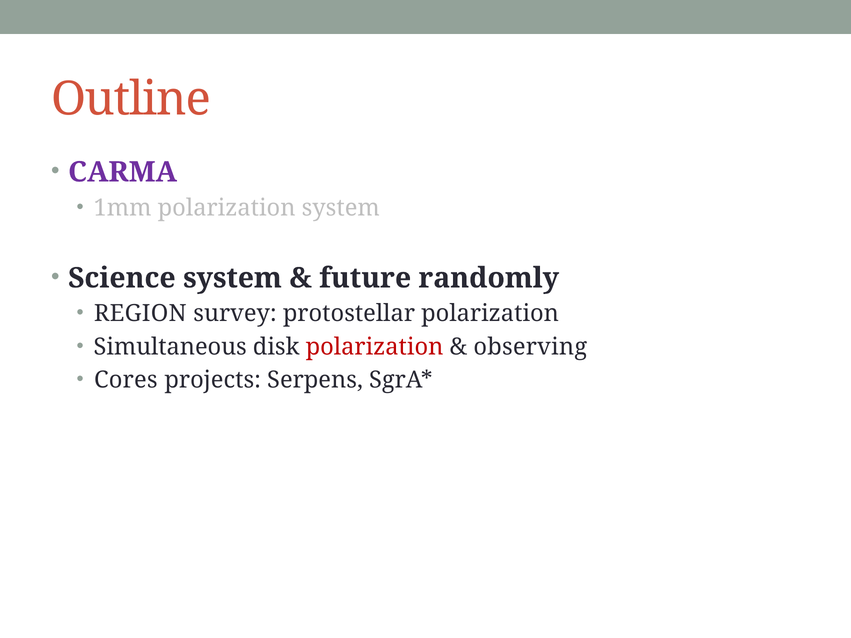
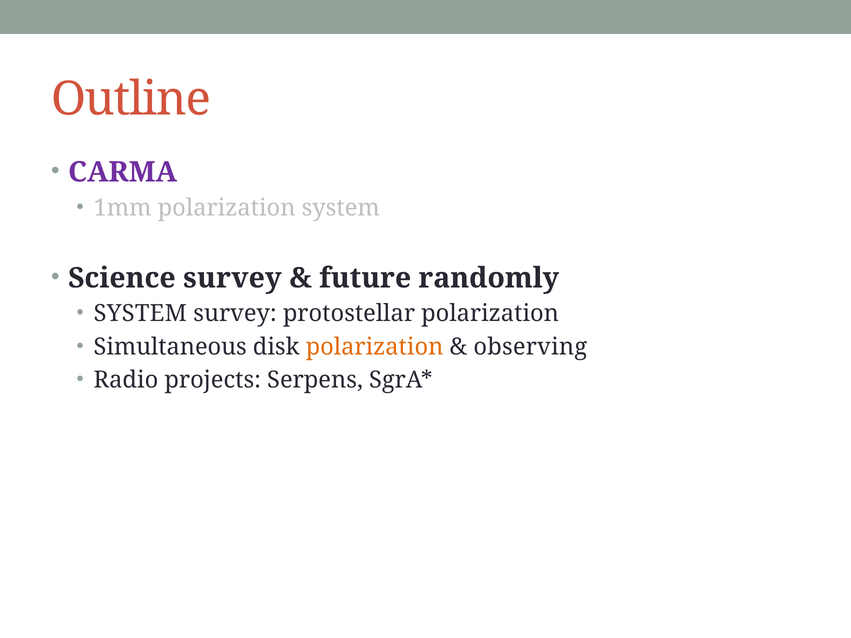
Science system: system -> survey
REGION at (140, 314): REGION -> SYSTEM
polarization at (375, 347) colour: red -> orange
Cores: Cores -> Radio
